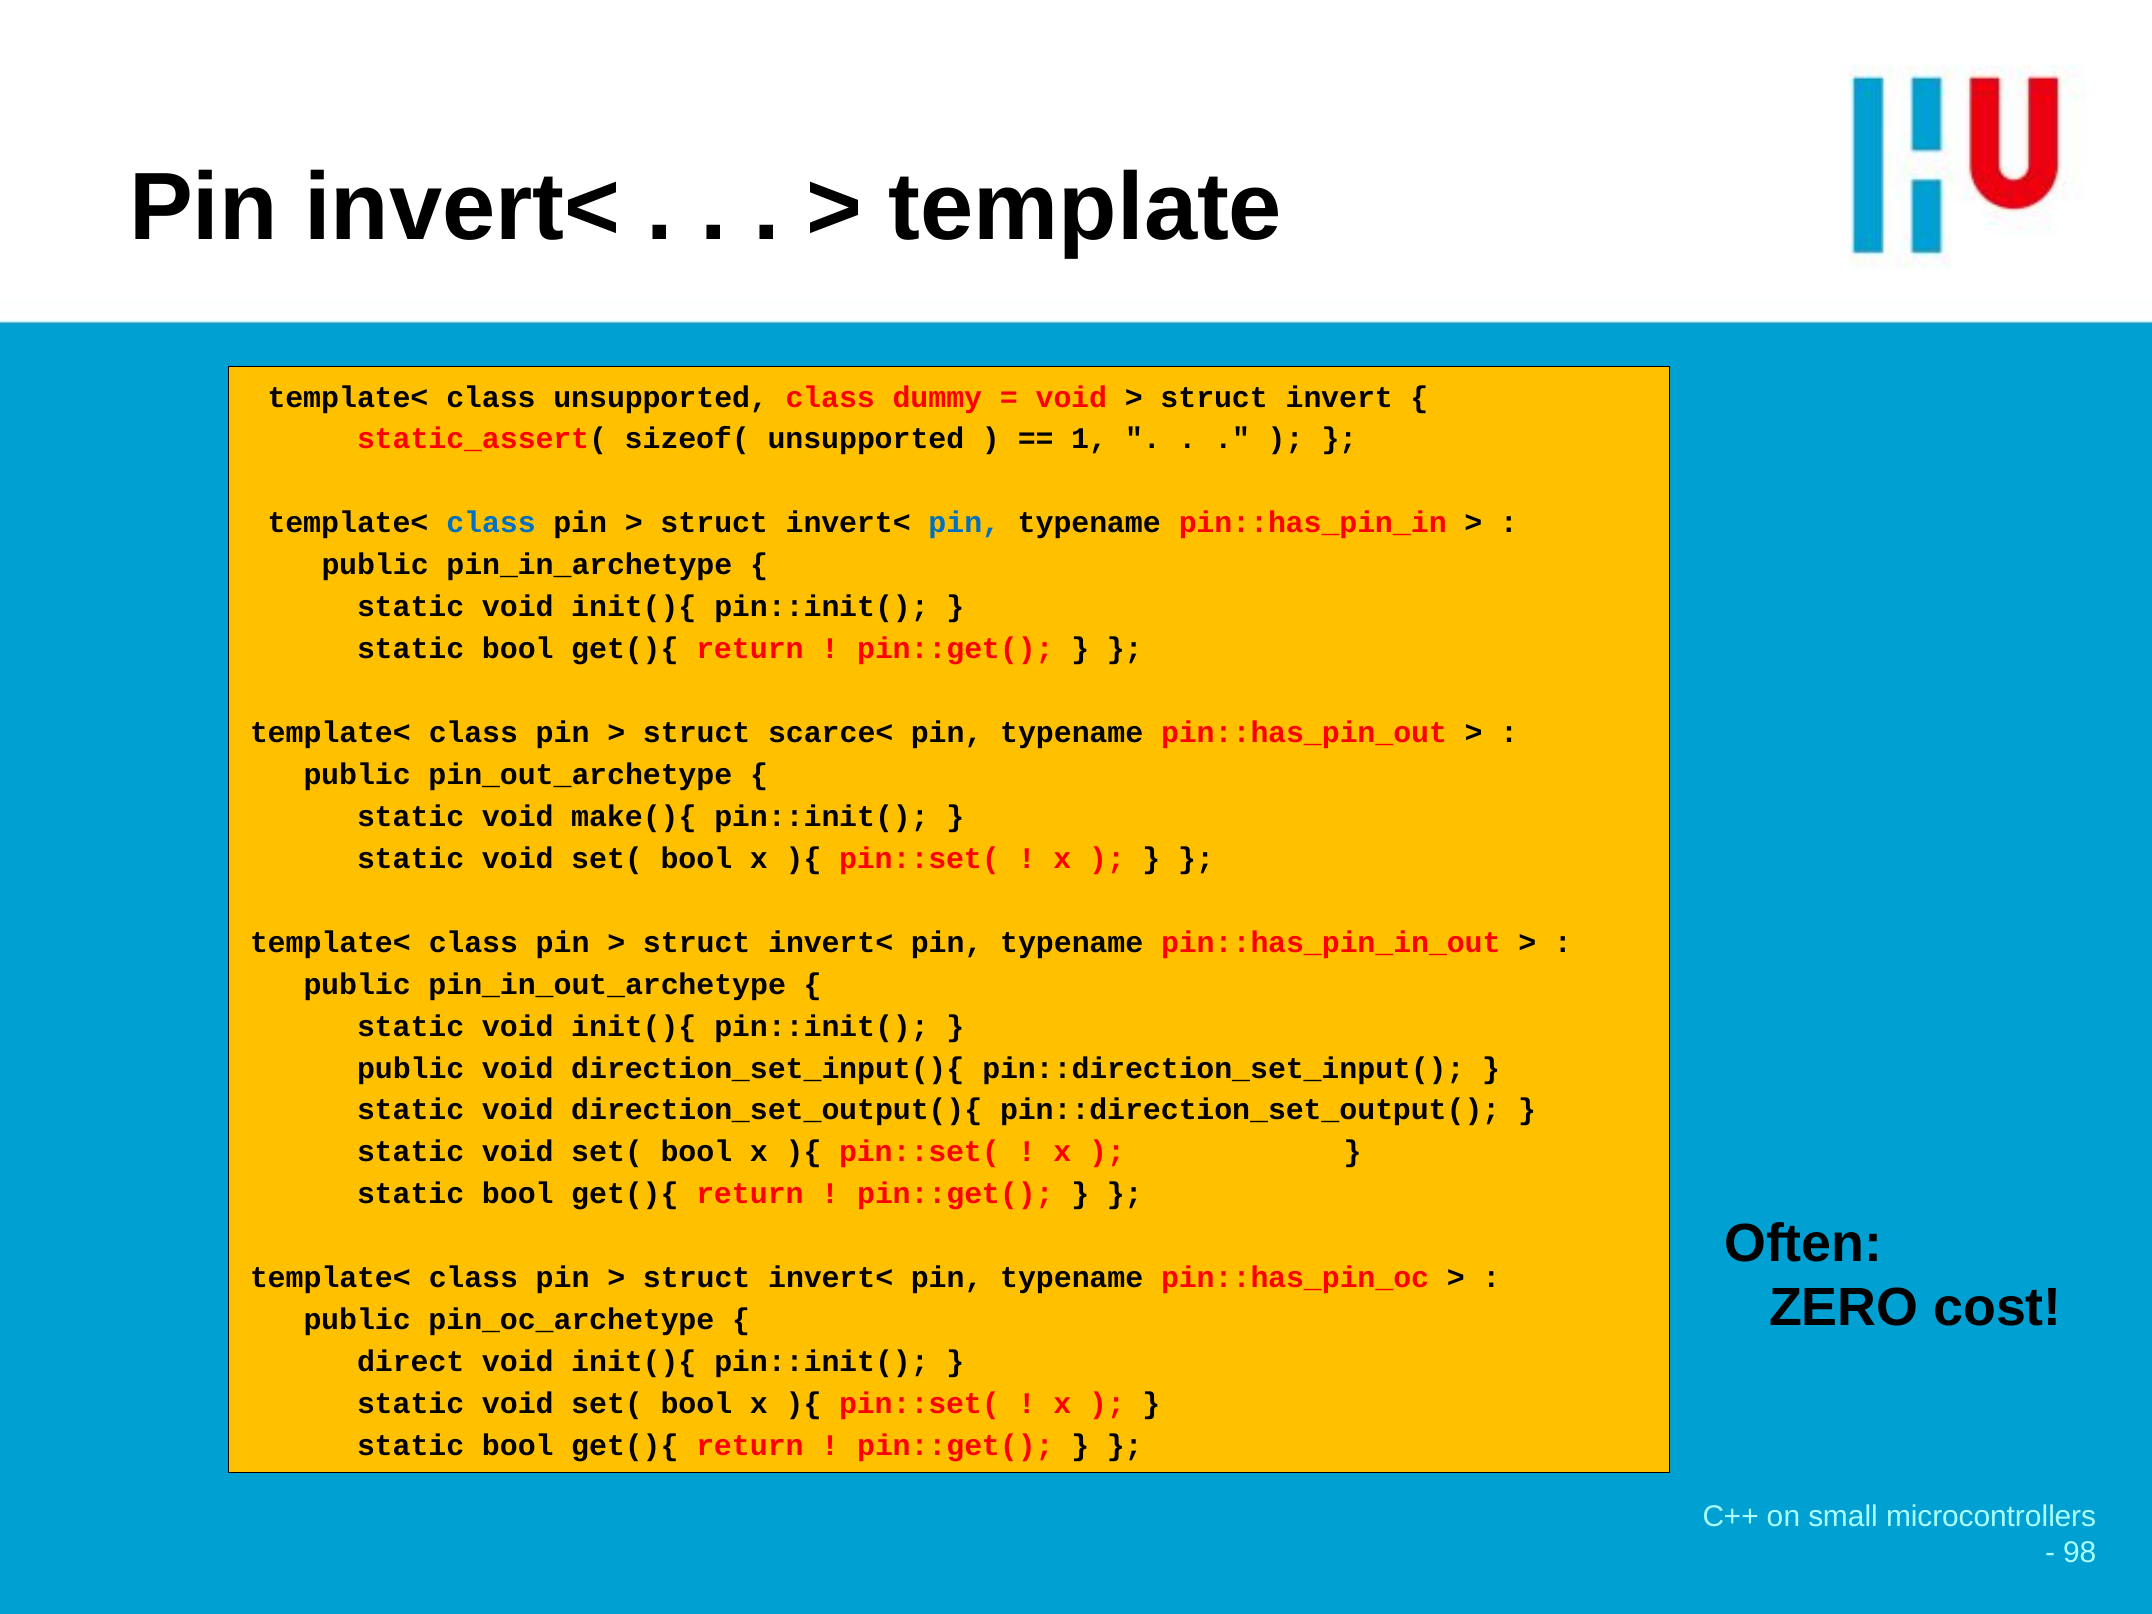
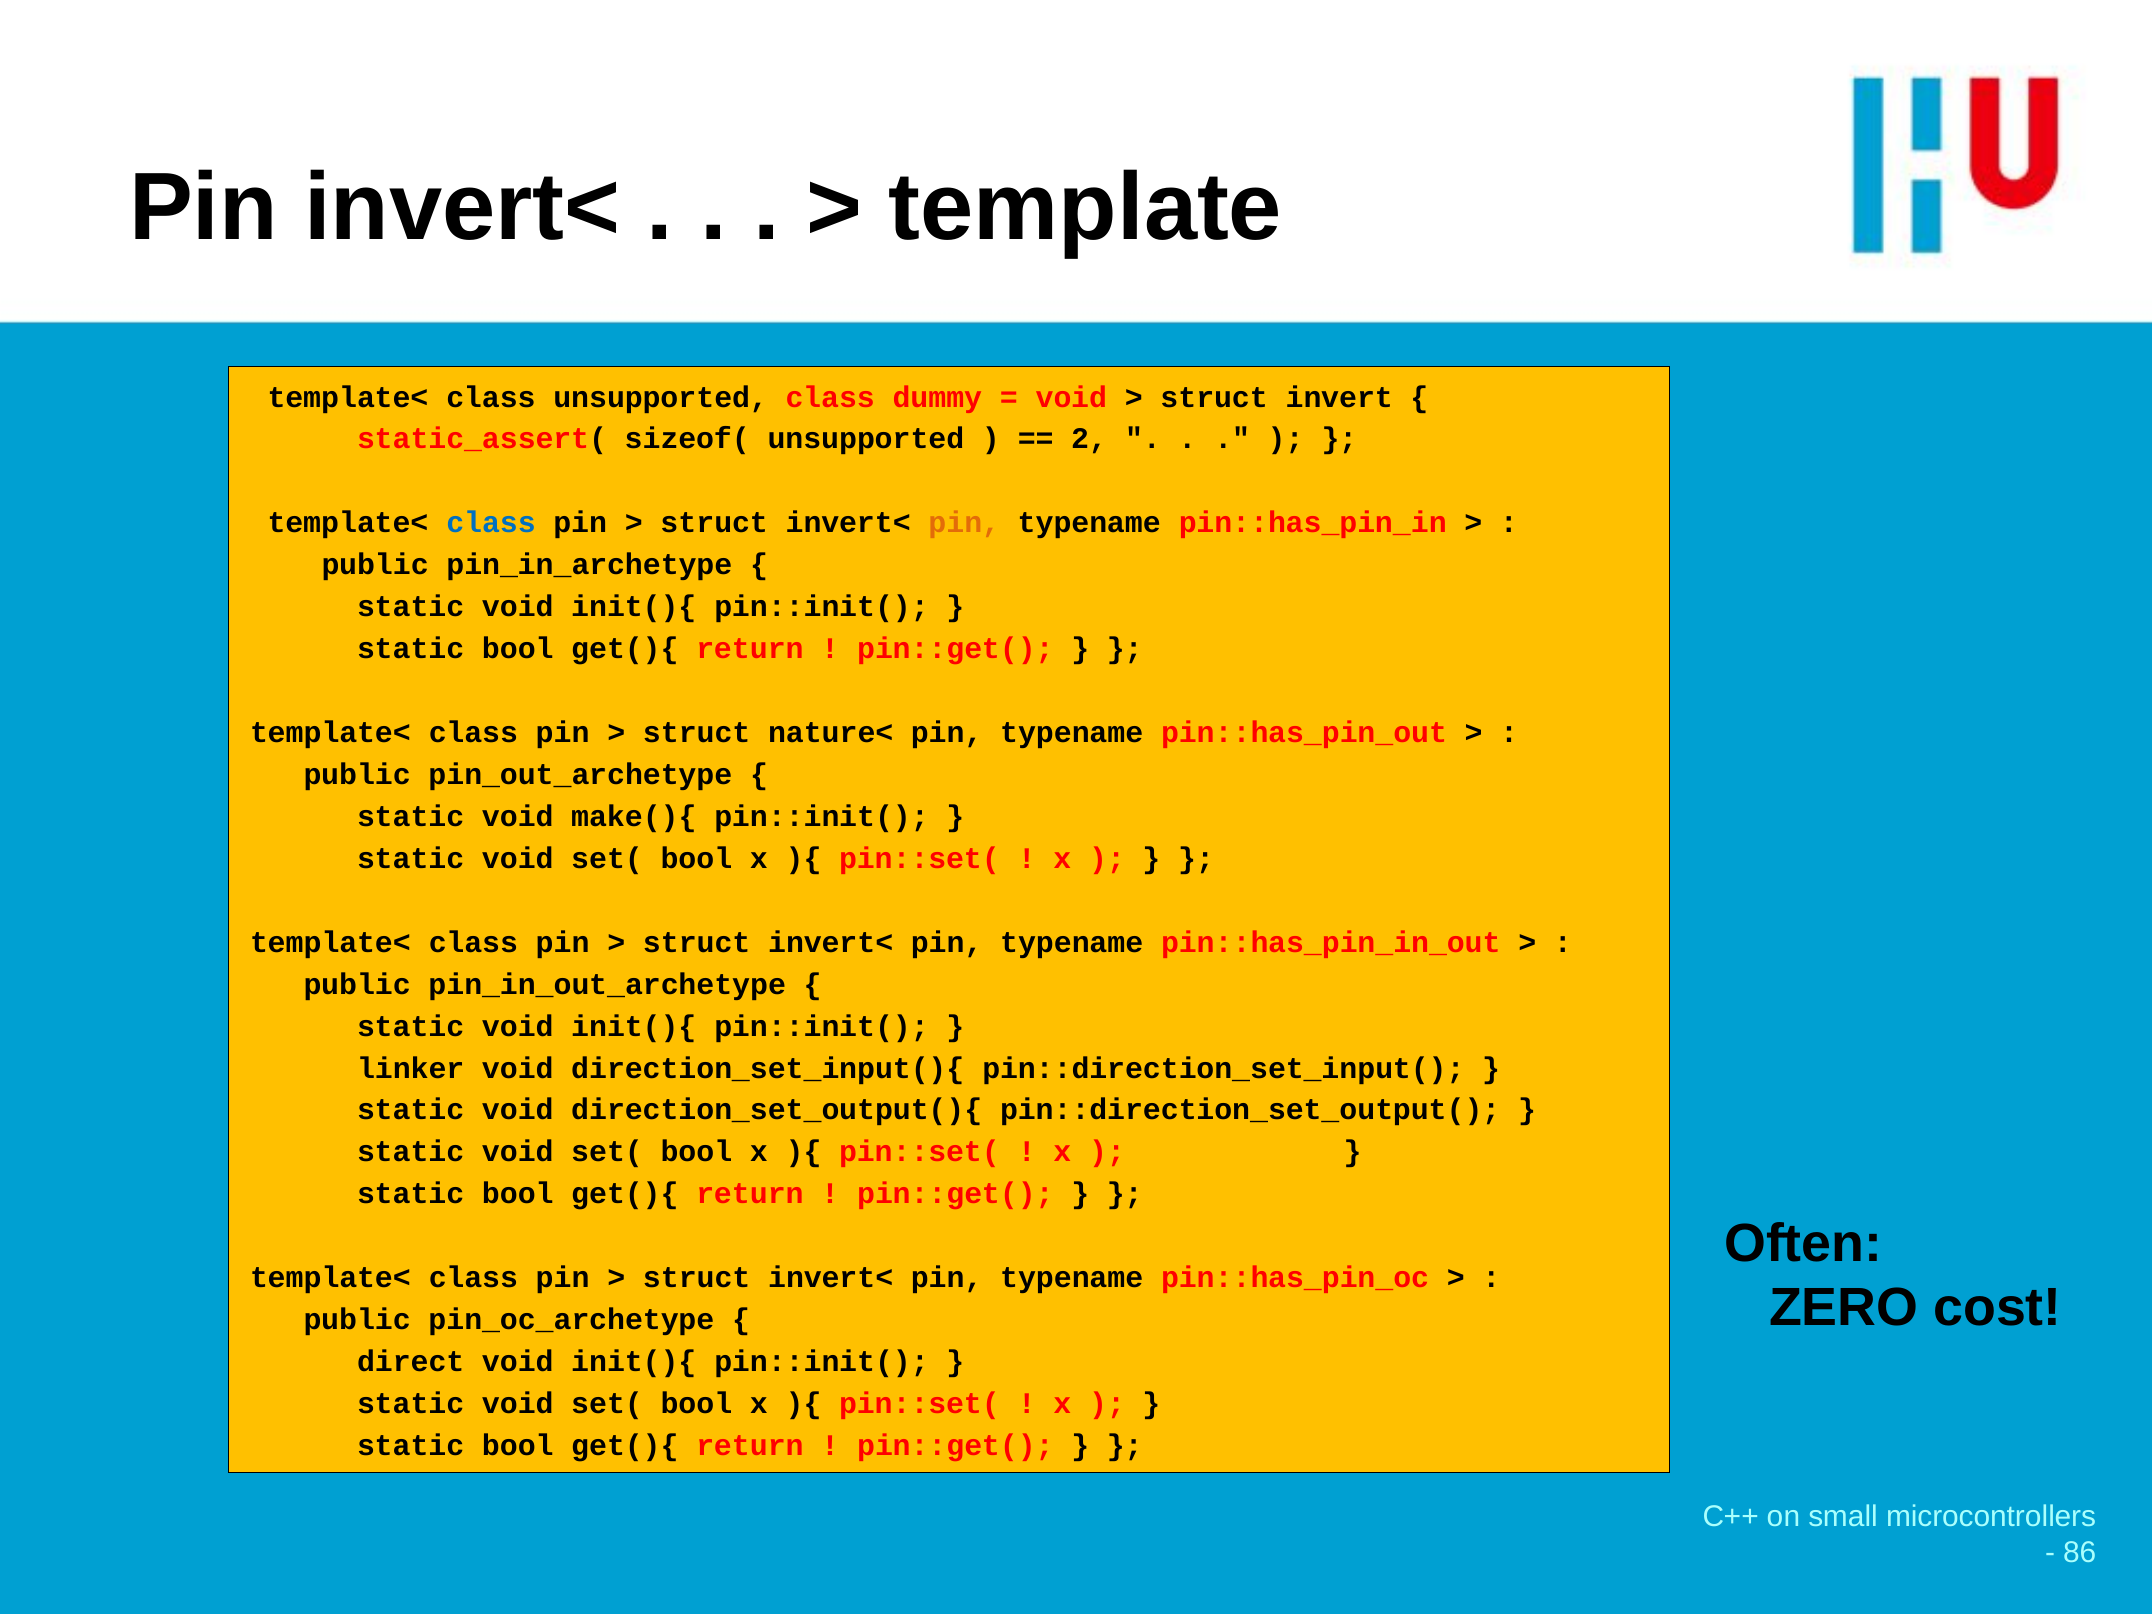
1: 1 -> 2
pin at (964, 523) colour: blue -> orange
scarce<: scarce< -> nature<
public at (411, 1068): public -> linker
98: 98 -> 86
